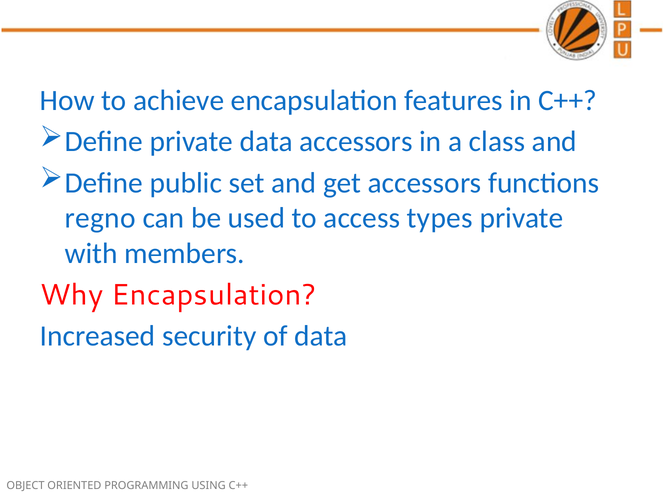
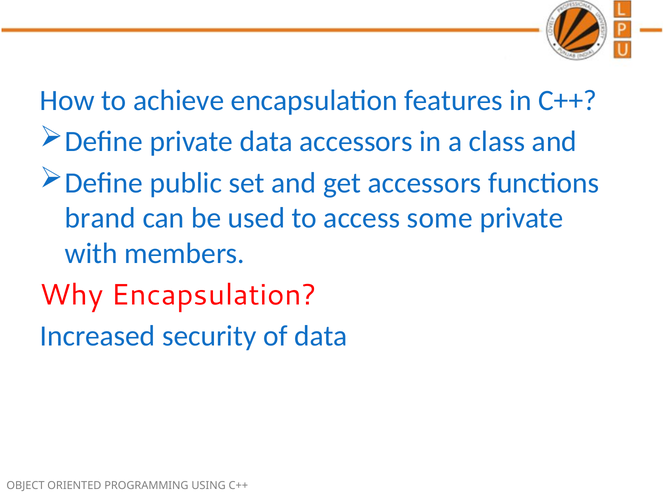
regno: regno -> brand
types: types -> some
